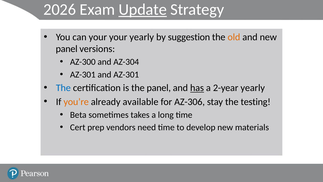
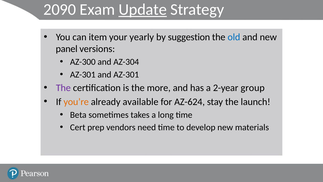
2026: 2026 -> 2090
can your: your -> item
old colour: orange -> blue
The at (63, 88) colour: blue -> purple
the panel: panel -> more
has underline: present -> none
2-year yearly: yearly -> group
AZ-306: AZ-306 -> AZ-624
testing: testing -> launch
